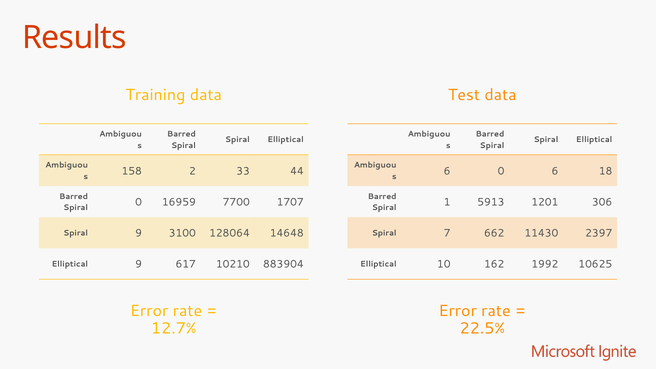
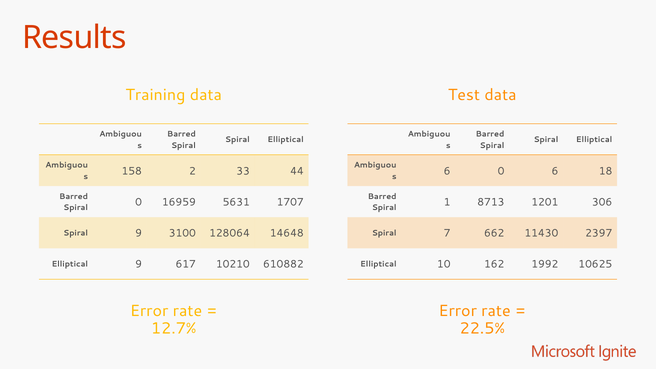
7700: 7700 -> 5631
5913: 5913 -> 8713
883904: 883904 -> 610882
